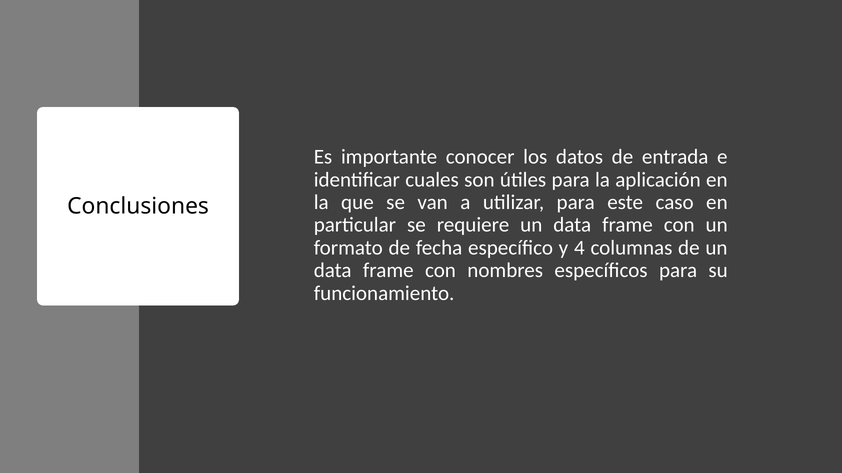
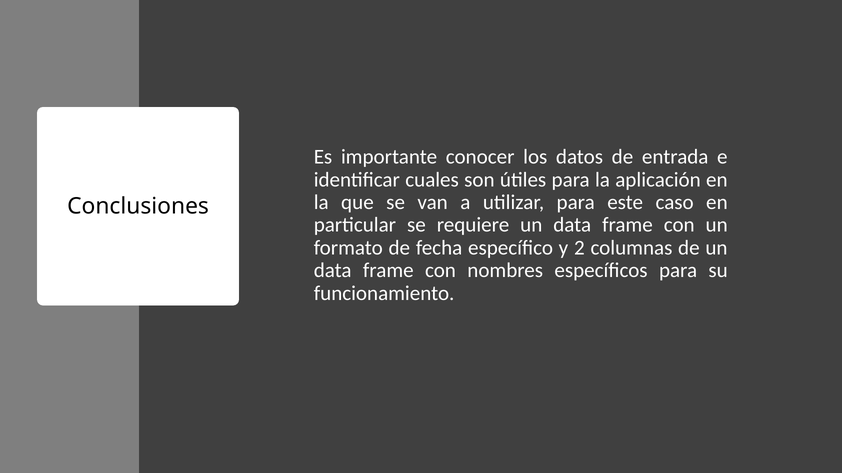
4: 4 -> 2
